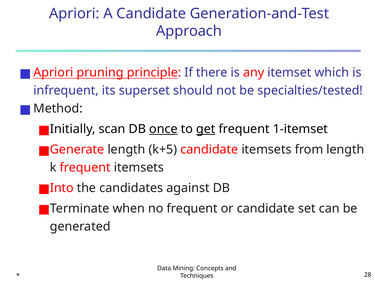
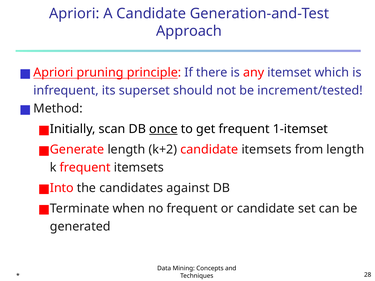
specialties/tested: specialties/tested -> increment/tested
get underline: present -> none
k+5: k+5 -> k+2
